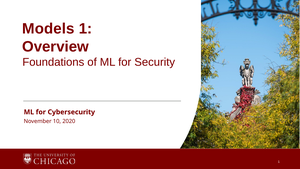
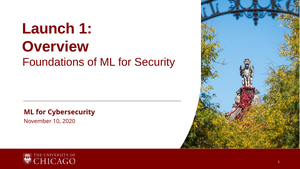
Models: Models -> Launch
